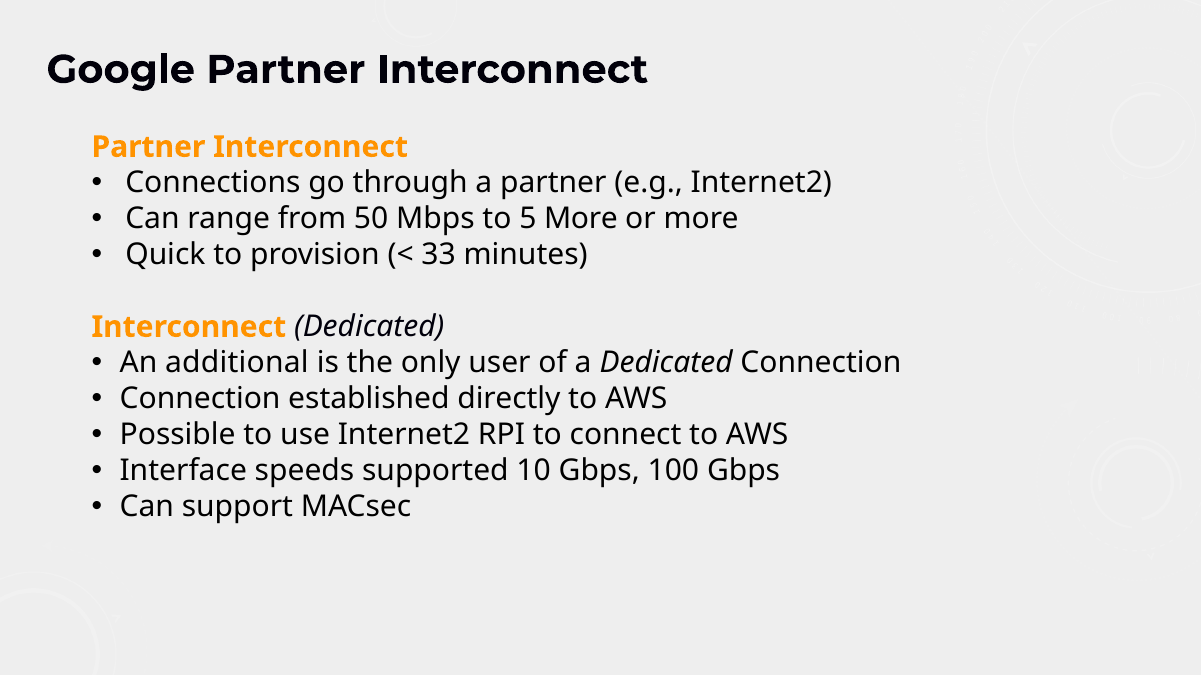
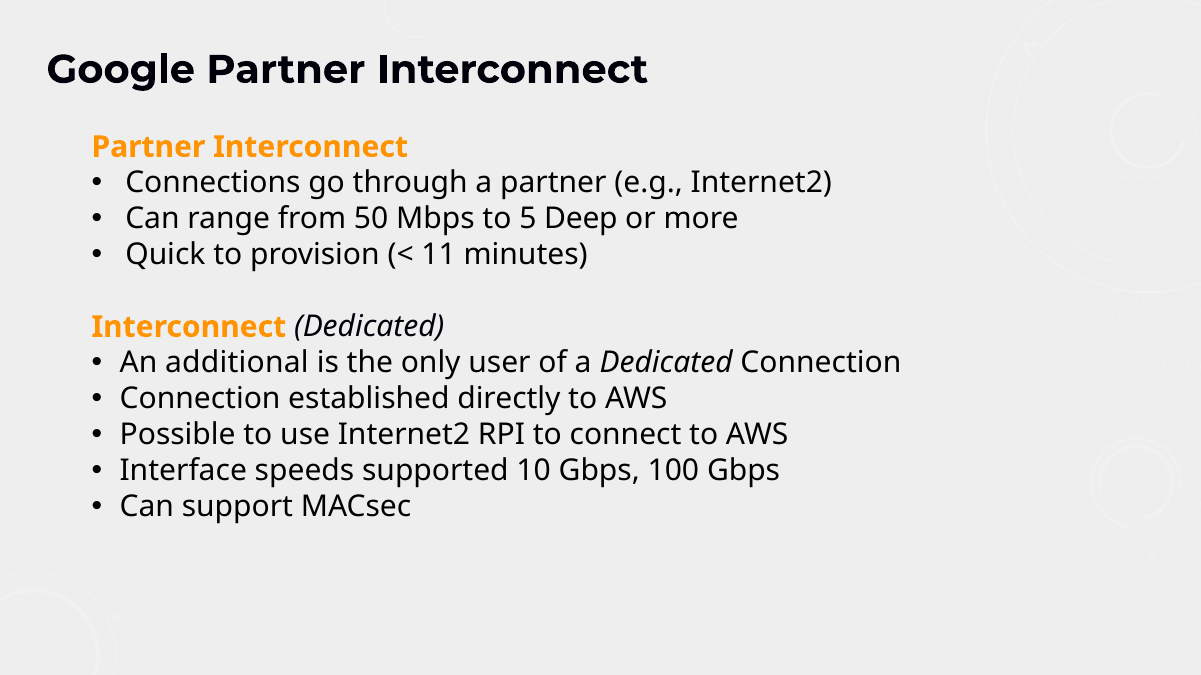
5 More: More -> Deep
33: 33 -> 11
